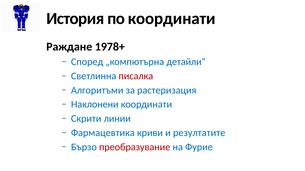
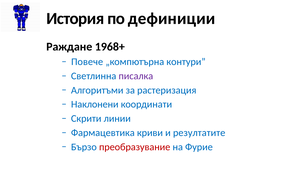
по координати: координати -> дефиниции
1978+: 1978+ -> 1968+
Според: Според -> Повече
детайли: детайли -> контури
писалка colour: red -> purple
